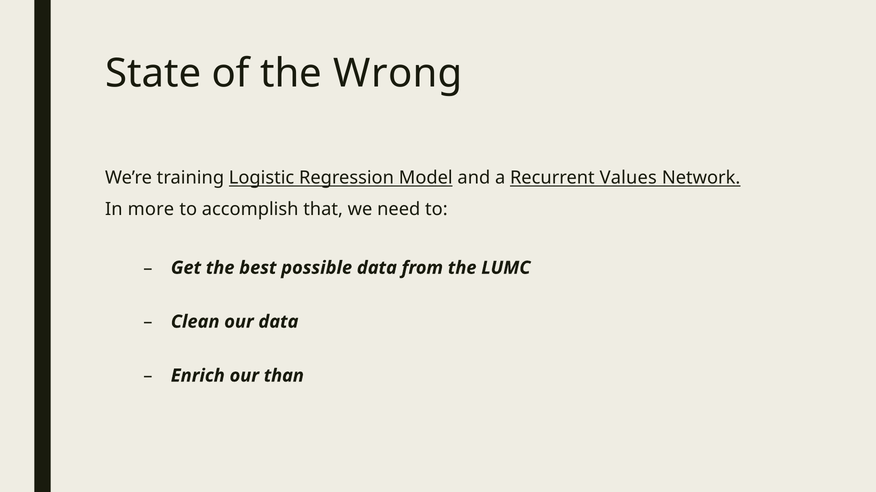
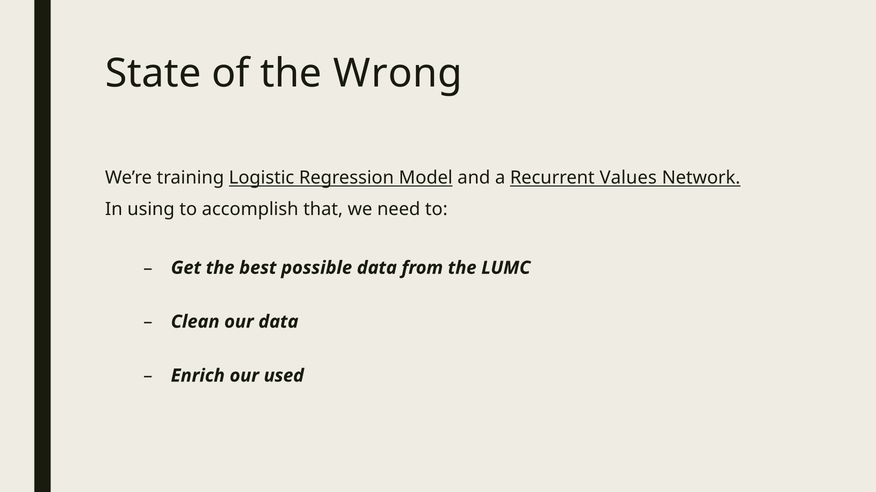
more: more -> using
than: than -> used
